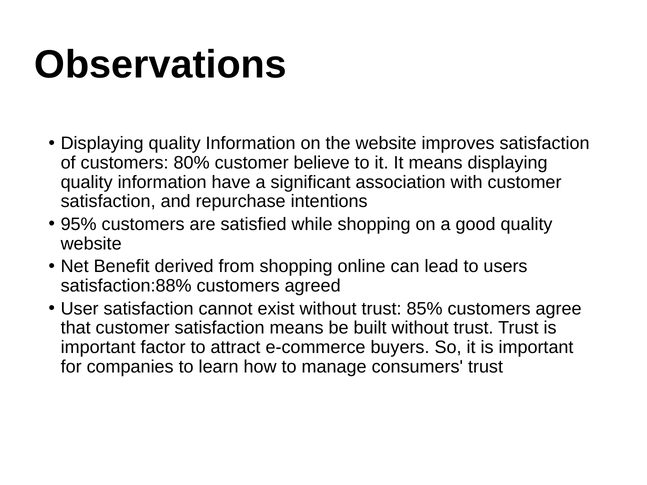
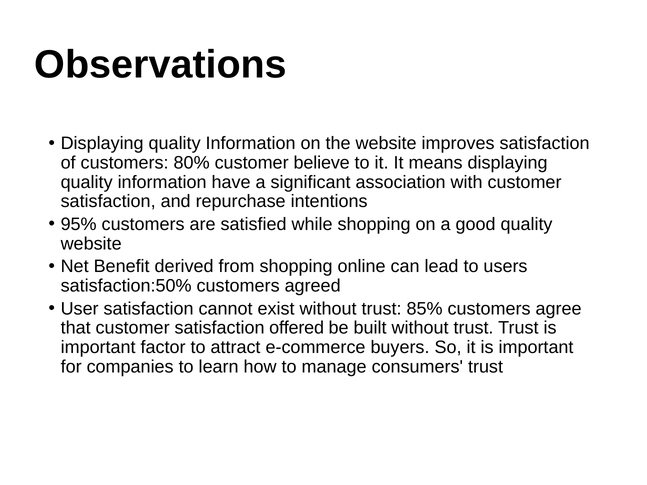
satisfaction:88%: satisfaction:88% -> satisfaction:50%
satisfaction means: means -> offered
